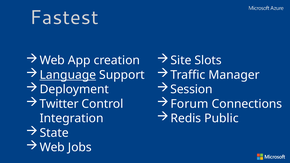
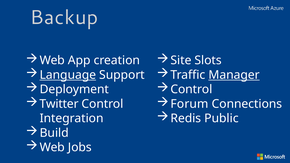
Fastest: Fastest -> Backup
Manager underline: none -> present
Session at (191, 89): Session -> Control
State: State -> Build
